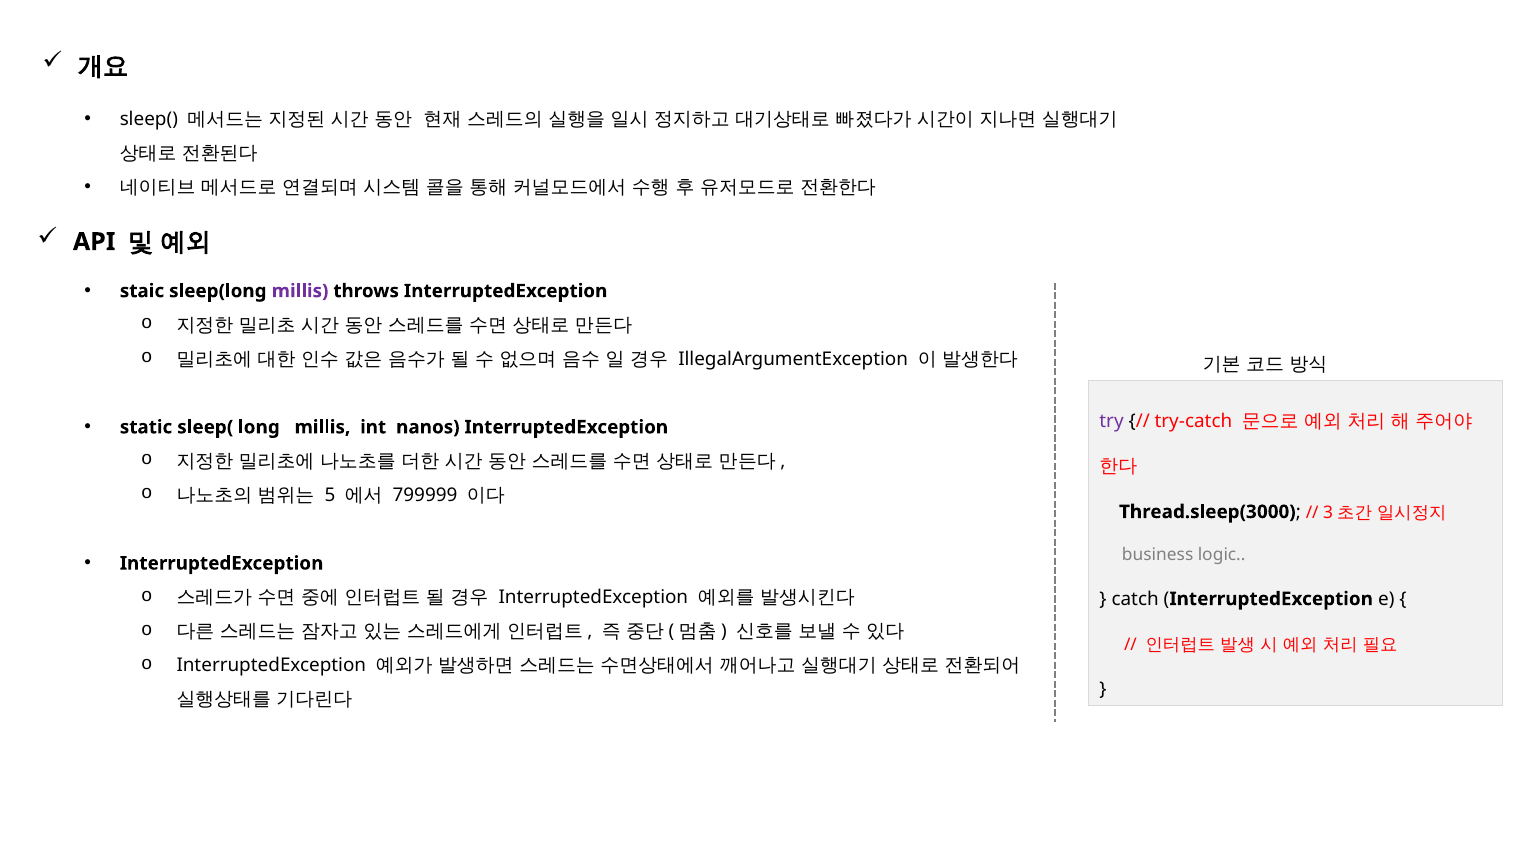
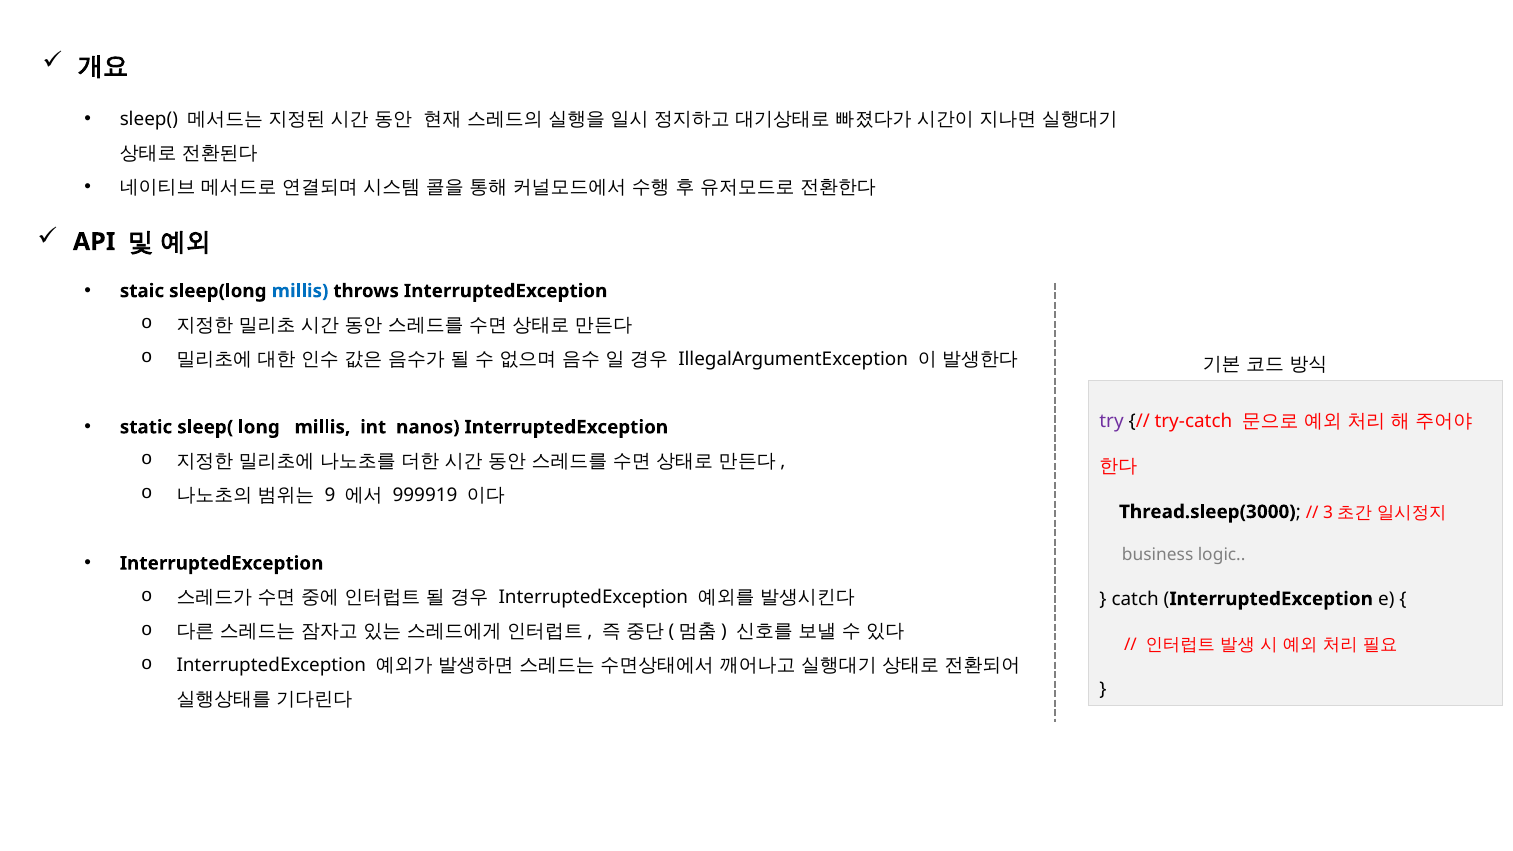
millis at (300, 291) colour: purple -> blue
5: 5 -> 9
799999: 799999 -> 999919
